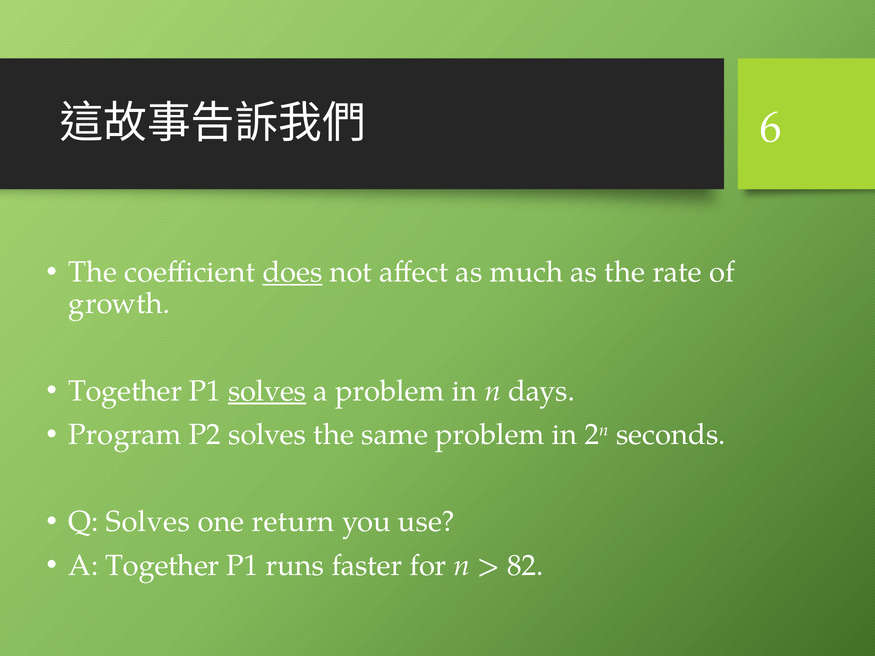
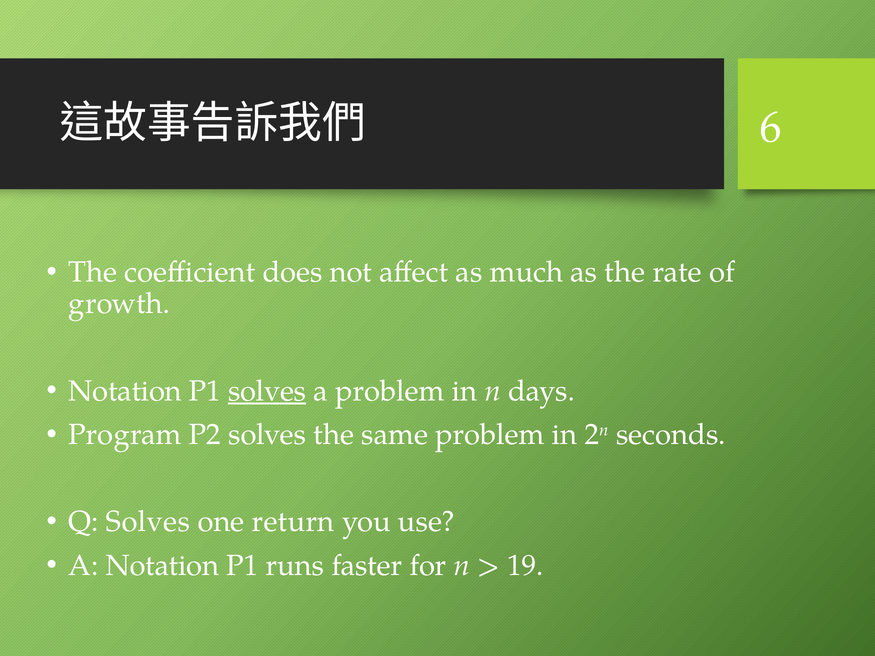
does underline: present -> none
Together at (125, 391): Together -> Notation
A Together: Together -> Notation
82: 82 -> 19
